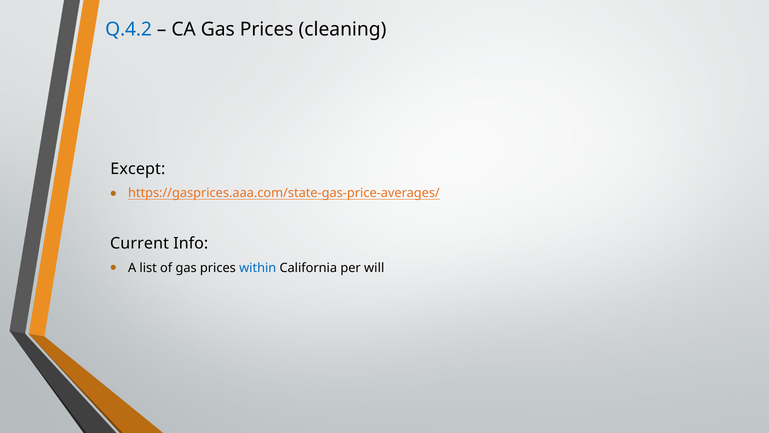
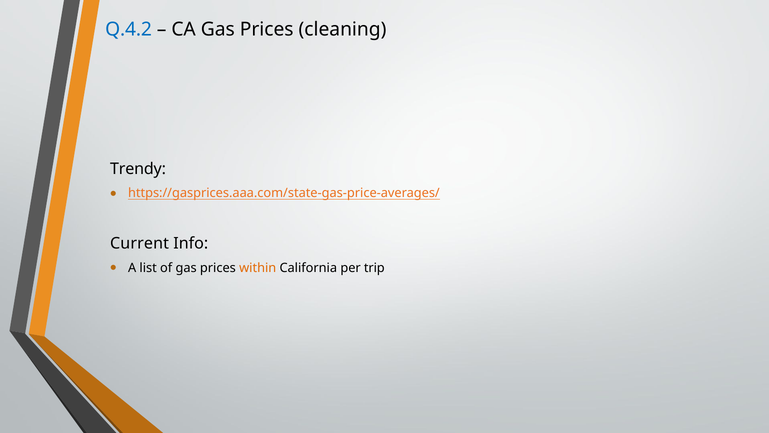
Except: Except -> Trendy
within colour: blue -> orange
will: will -> trip
